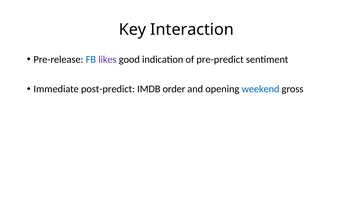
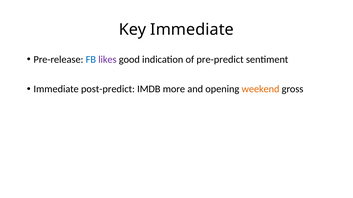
Key Interaction: Interaction -> Immediate
order: order -> more
weekend colour: blue -> orange
